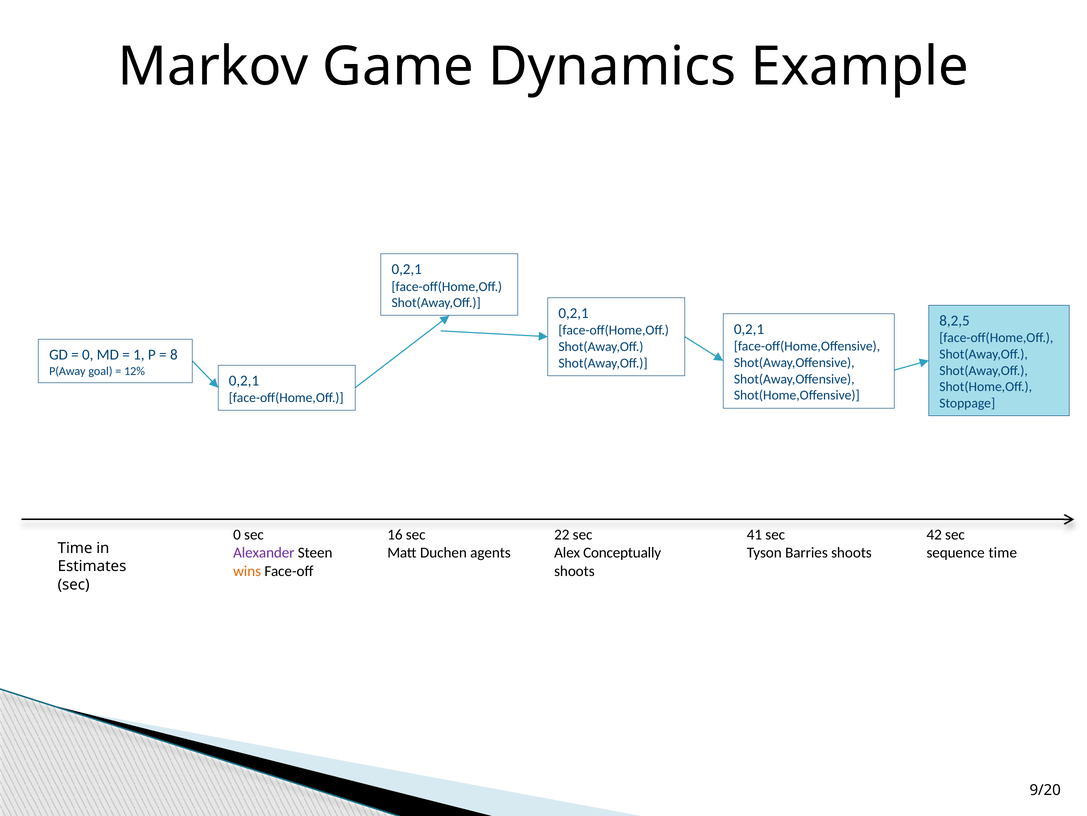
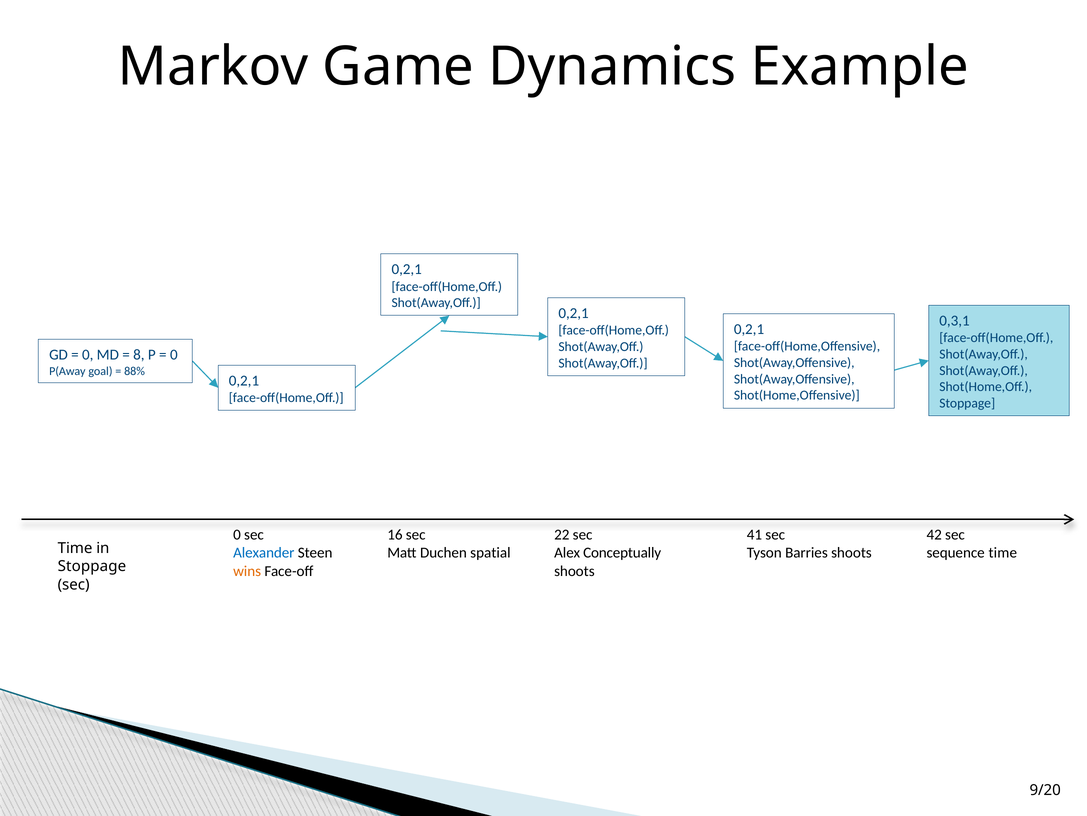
8,2,5: 8,2,5 -> 0,3,1
1: 1 -> 8
8 at (174, 355): 8 -> 0
12%: 12% -> 88%
Alexander colour: purple -> blue
agents: agents -> spatial
Estimates at (92, 566): Estimates -> Stoppage
